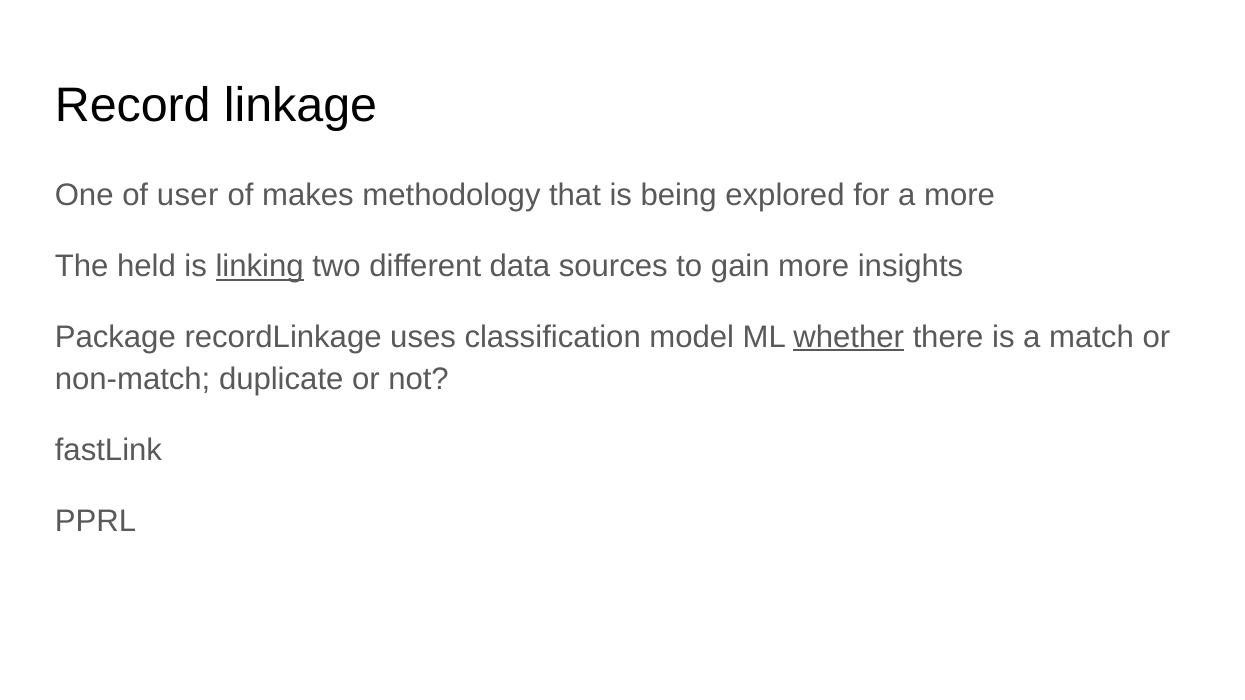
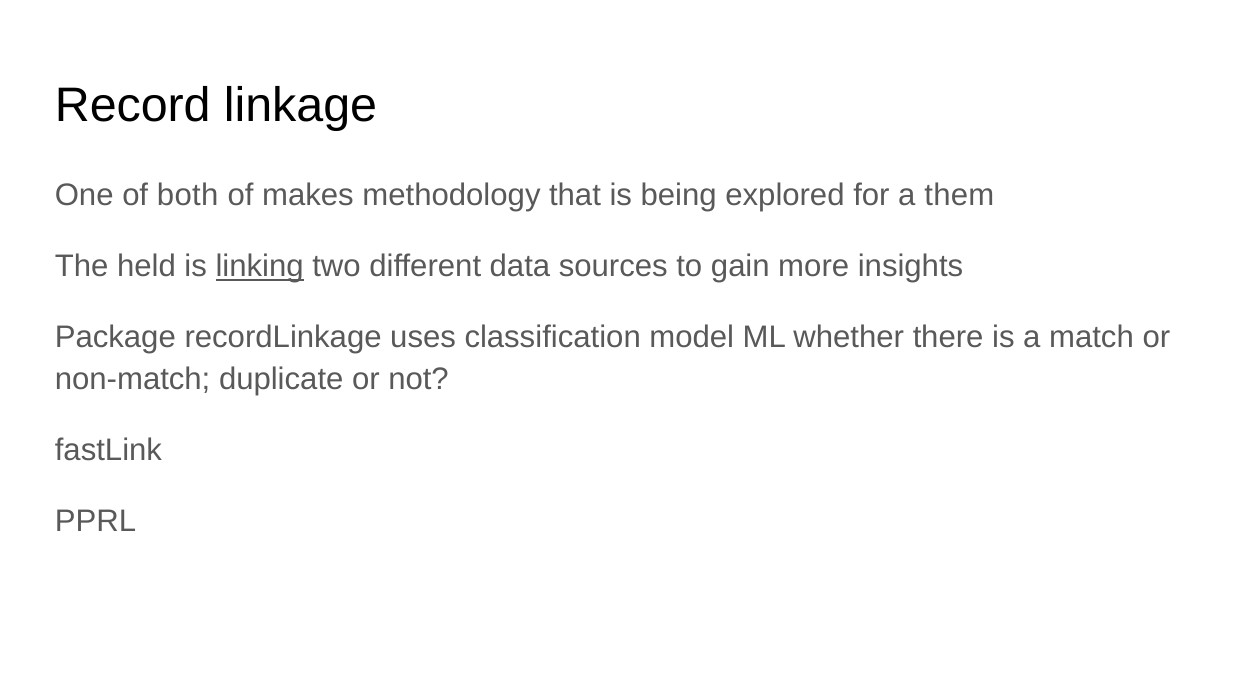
user: user -> both
a more: more -> them
whether underline: present -> none
